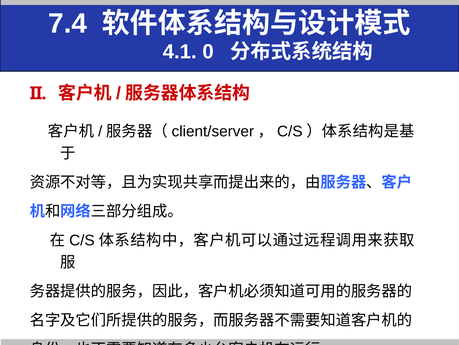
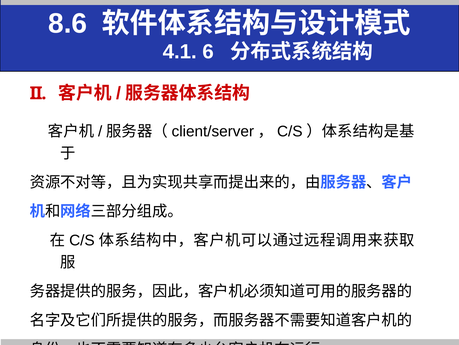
7.4: 7.4 -> 8.6
0: 0 -> 6
